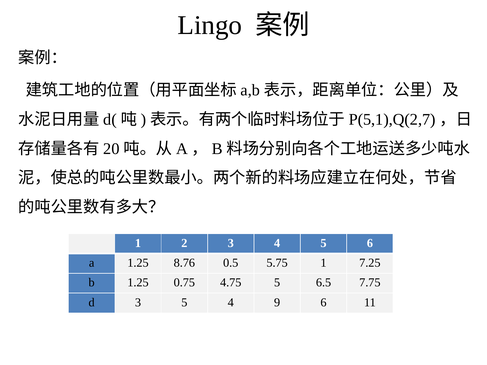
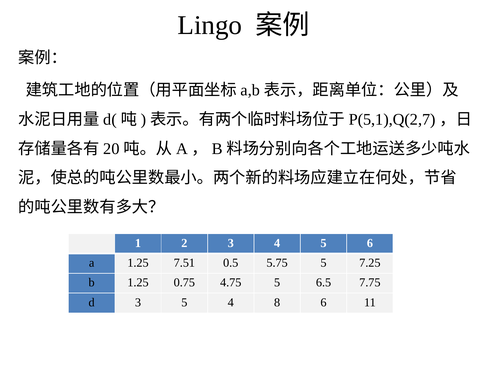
8.76: 8.76 -> 7.51
5.75 1: 1 -> 5
9: 9 -> 8
